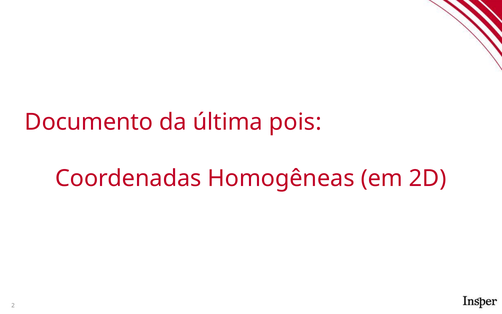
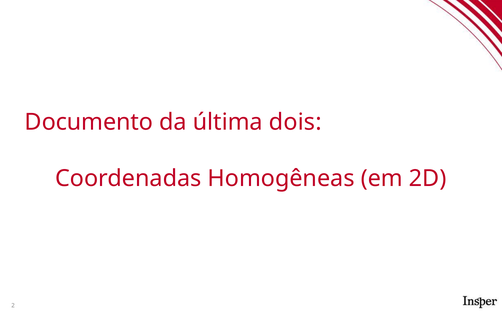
pois: pois -> dois
